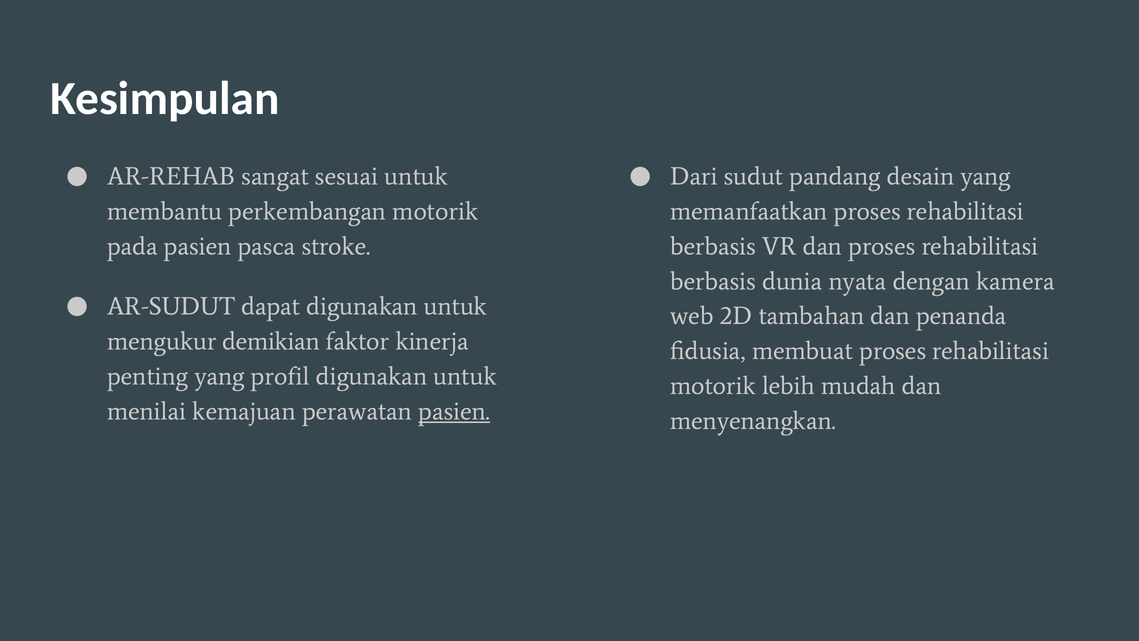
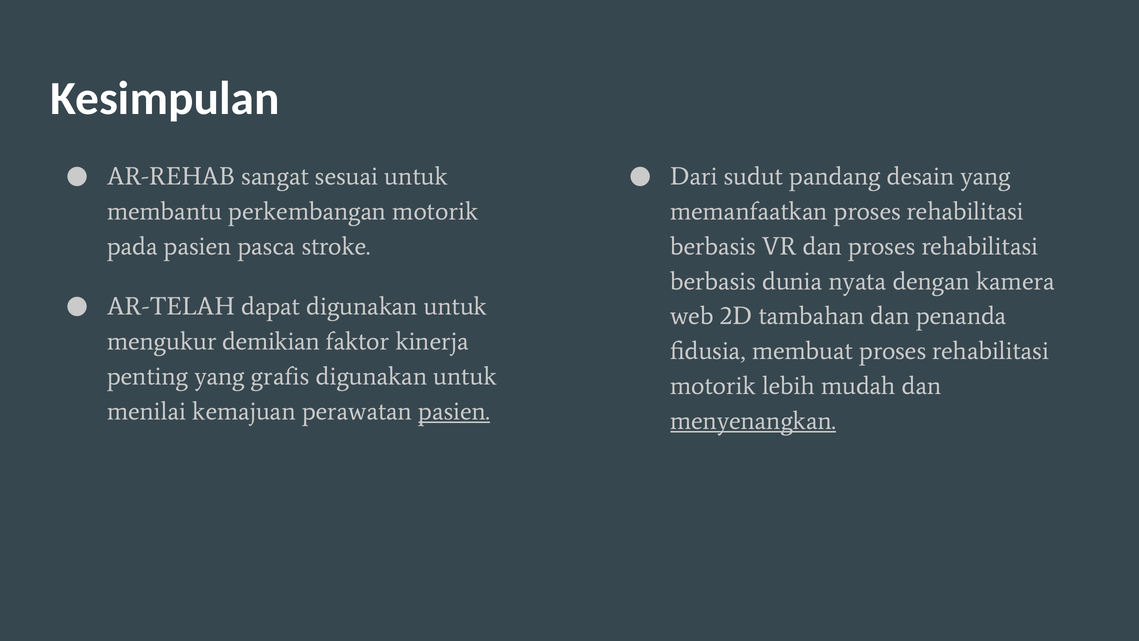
AR-SUDUT: AR-SUDUT -> AR-TELAH
profil: profil -> grafis
menyenangkan underline: none -> present
